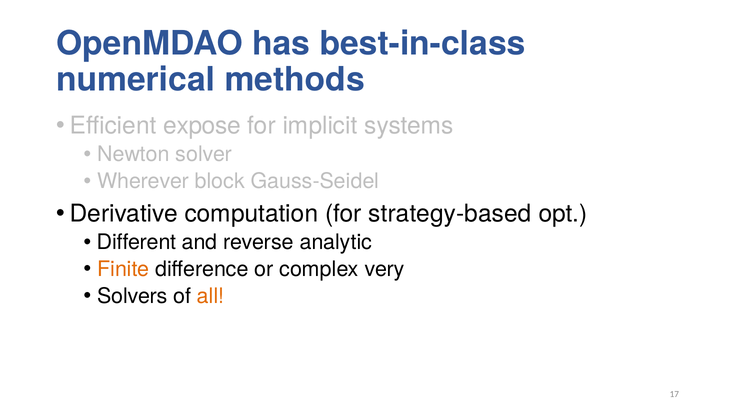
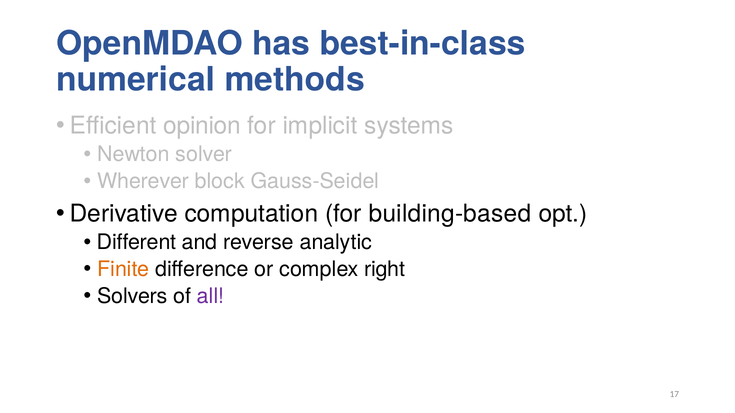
expose: expose -> opinion
strategy-based: strategy-based -> building-based
very: very -> right
all colour: orange -> purple
